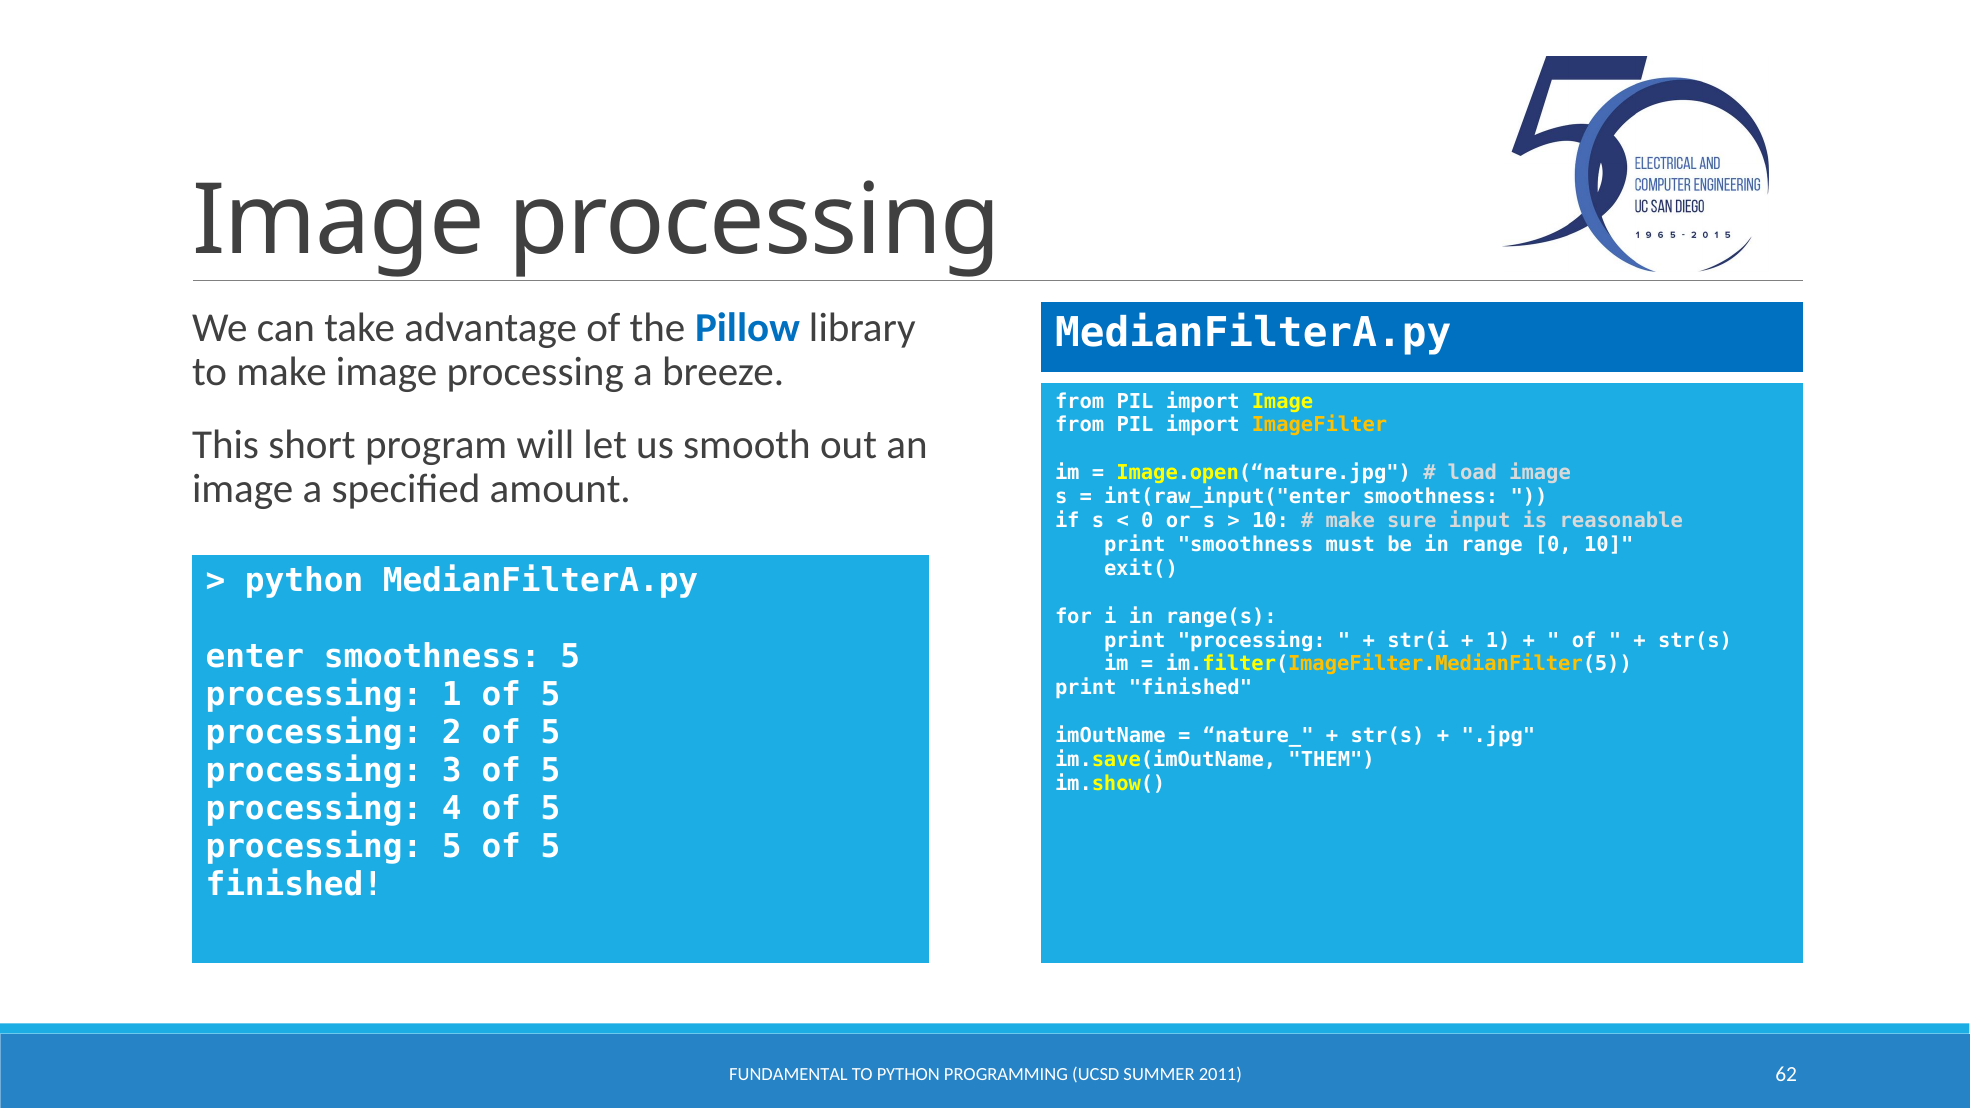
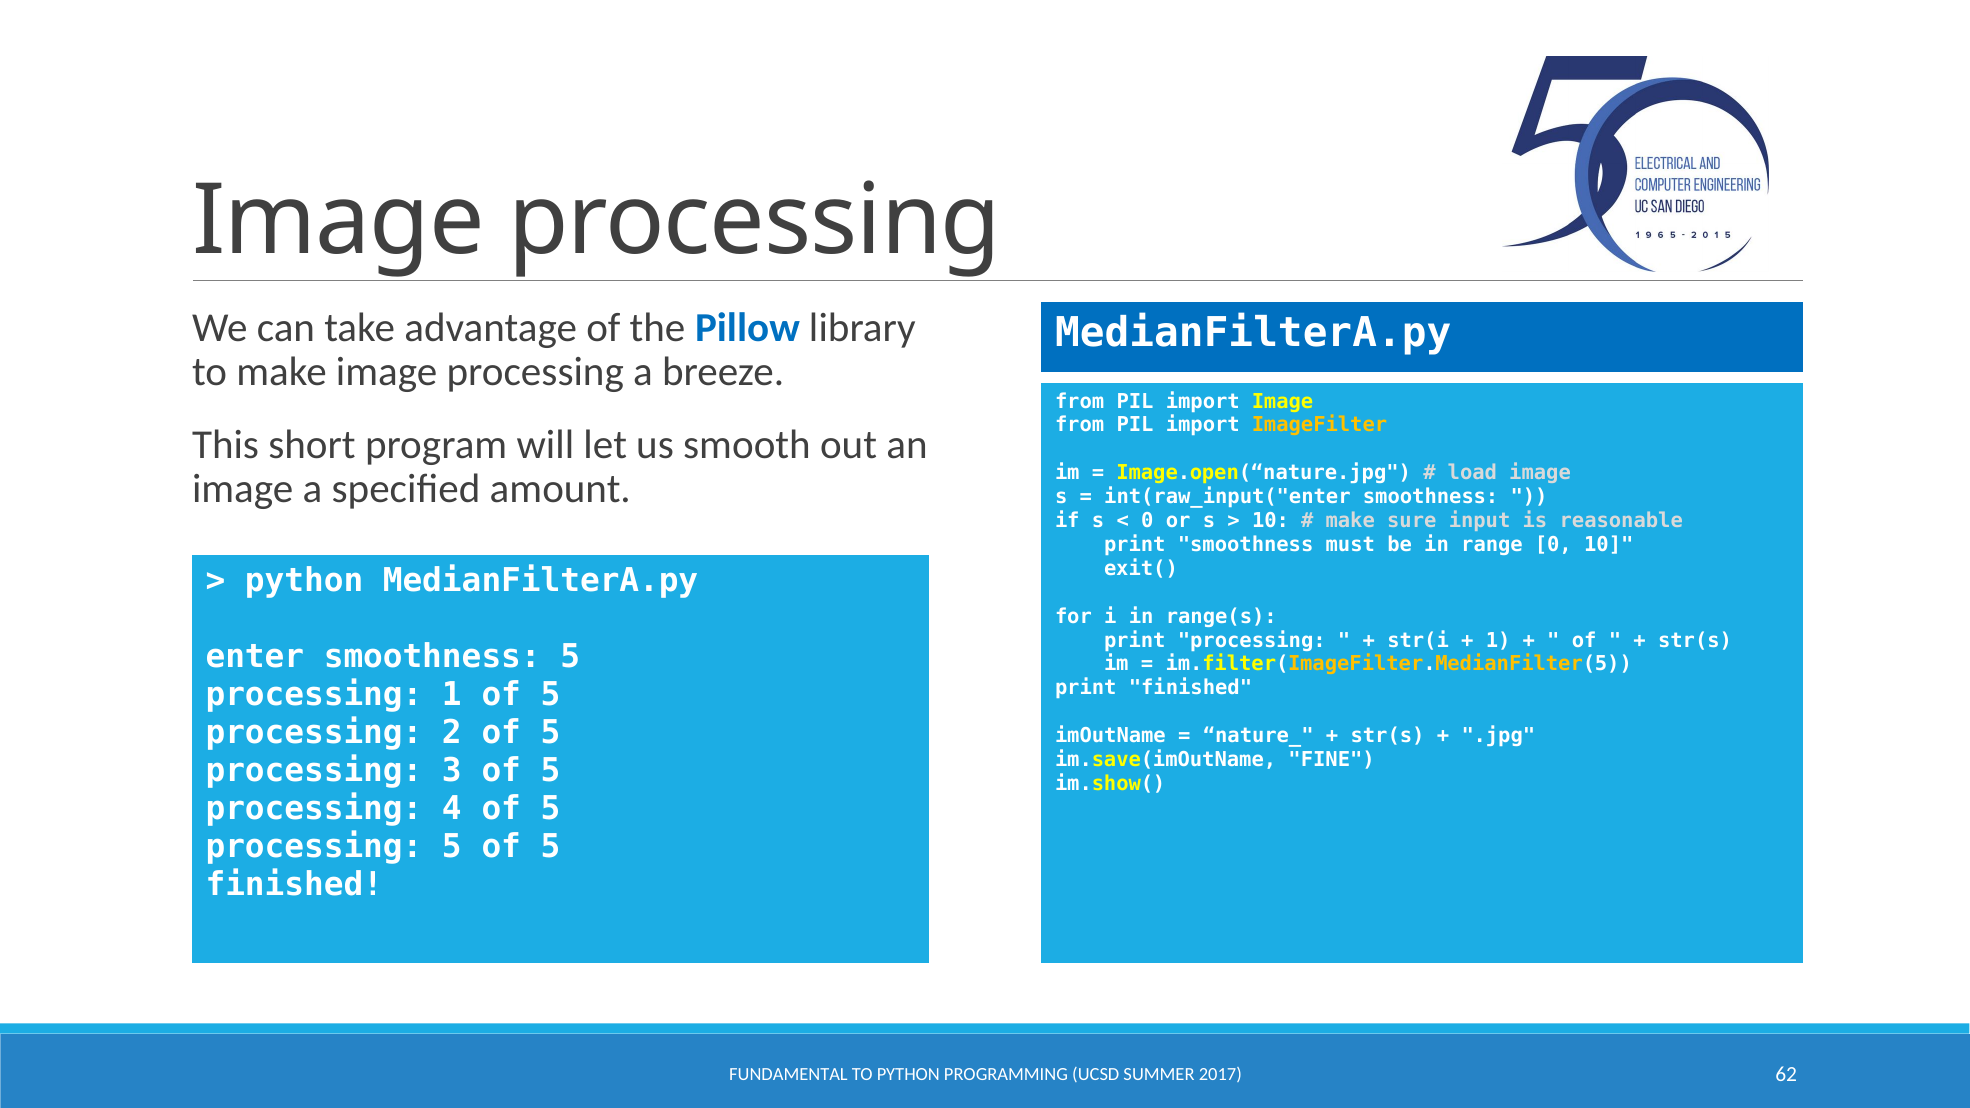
THEM: THEM -> FINE
2011: 2011 -> 2017
